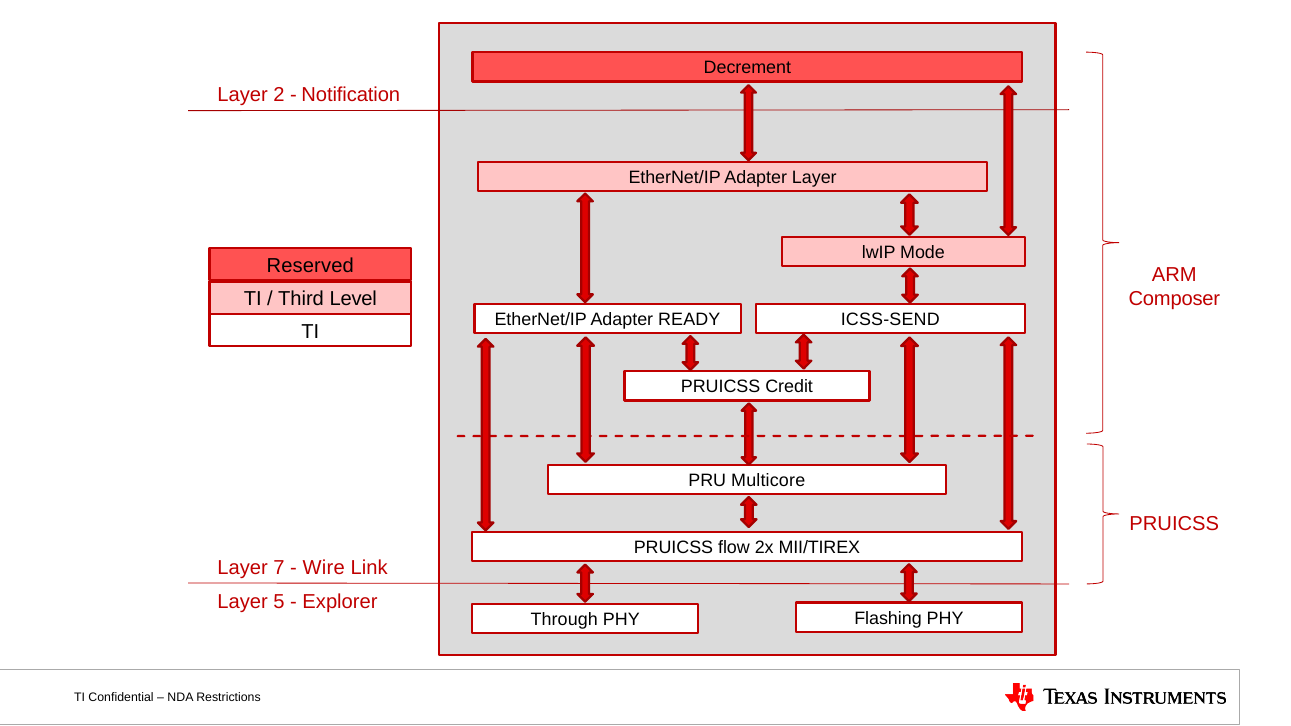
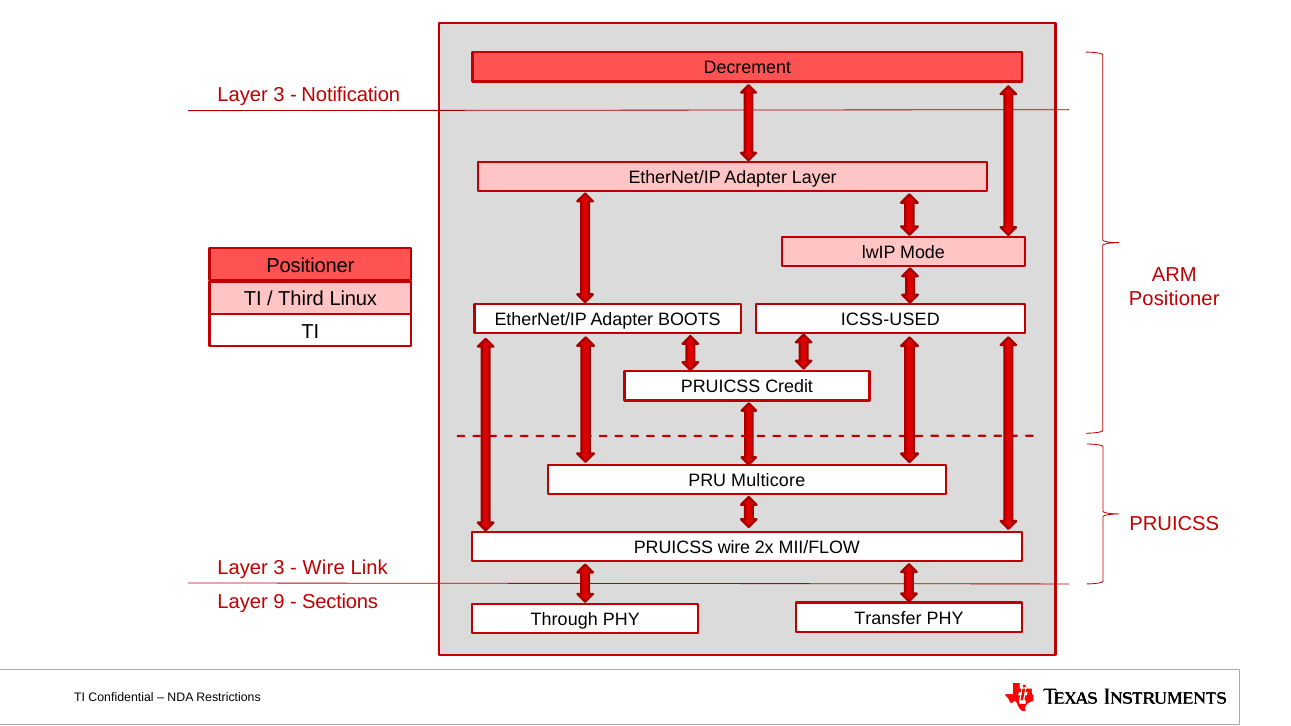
2 at (279, 95): 2 -> 3
Reserved at (310, 266): Reserved -> Positioner
Composer at (1174, 299): Composer -> Positioner
Level: Level -> Linux
READY: READY -> BOOTS
ICSS-SEND: ICSS-SEND -> ICSS-USED
PRUICSS flow: flow -> wire
MII/TIREX: MII/TIREX -> MII/FLOW
7 at (279, 568): 7 -> 3
5: 5 -> 9
Explorer: Explorer -> Sections
Flashing: Flashing -> Transfer
